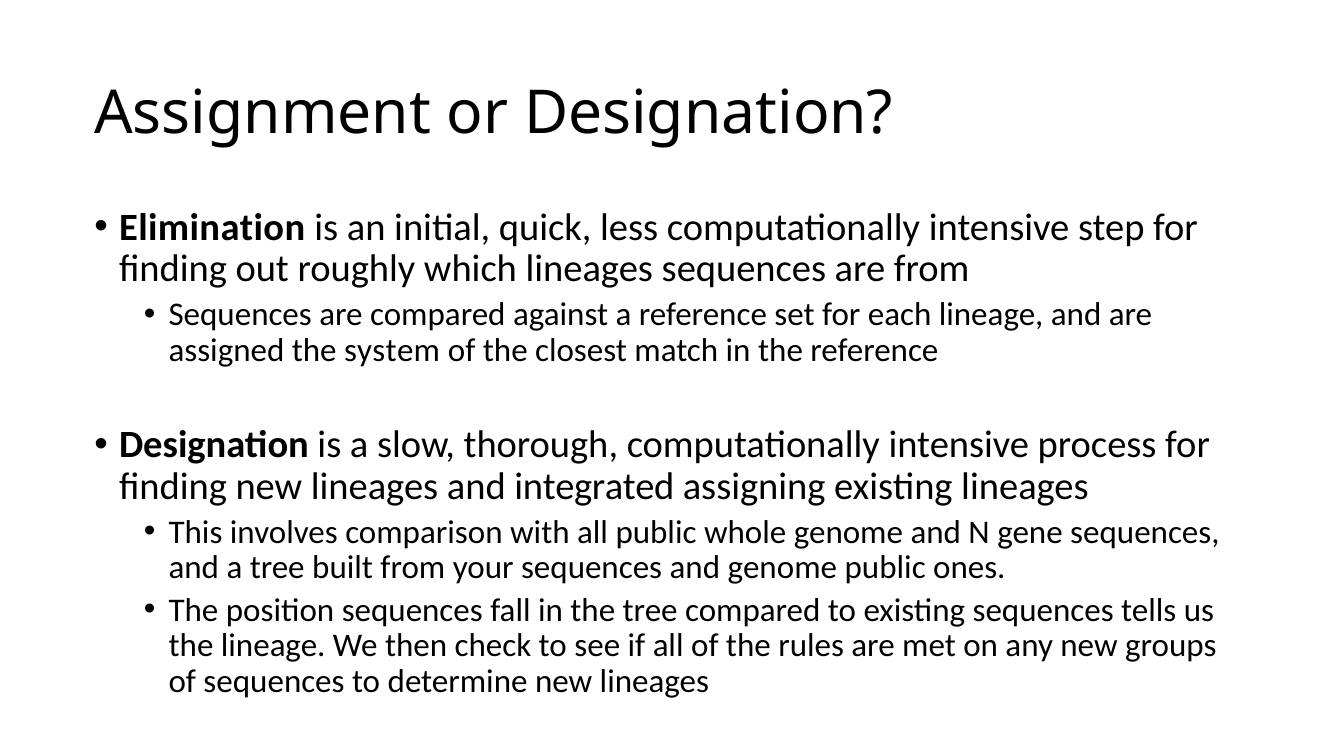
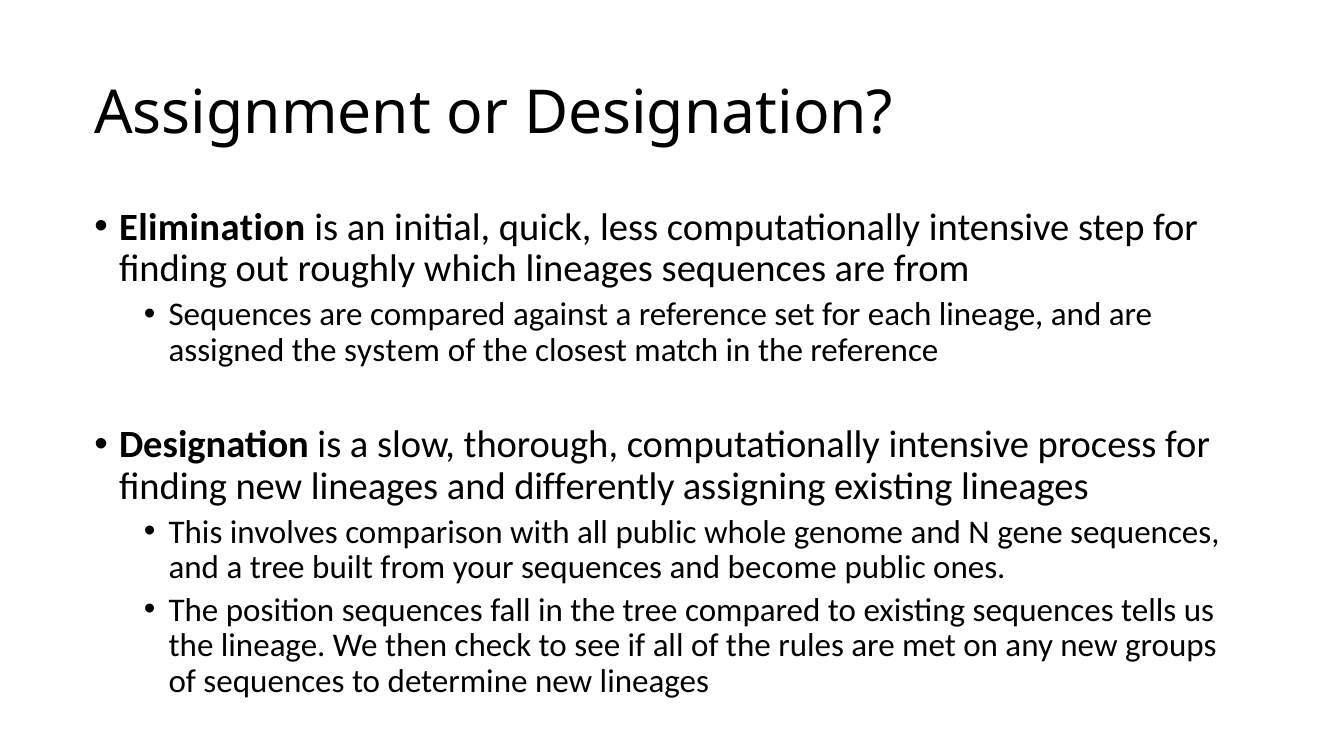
integrated: integrated -> differently
and genome: genome -> become
